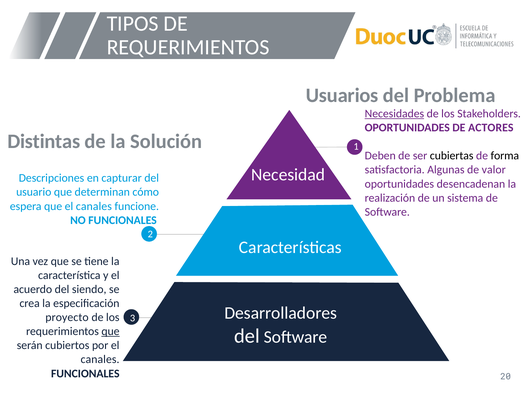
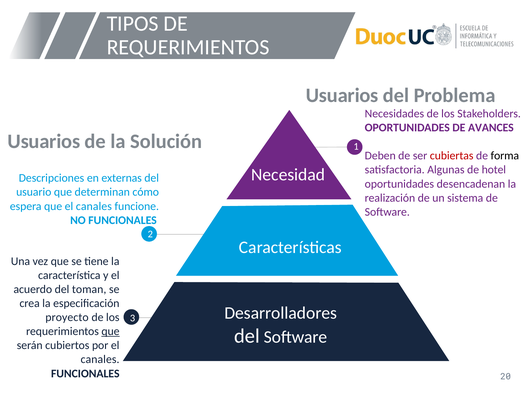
Necesidades underline: present -> none
ACTORES: ACTORES -> AVANCES
Distintas at (44, 141): Distintas -> Usuarios
cubiertas colour: black -> red
valor: valor -> hotel
capturar: capturar -> externas
siendo: siendo -> toman
